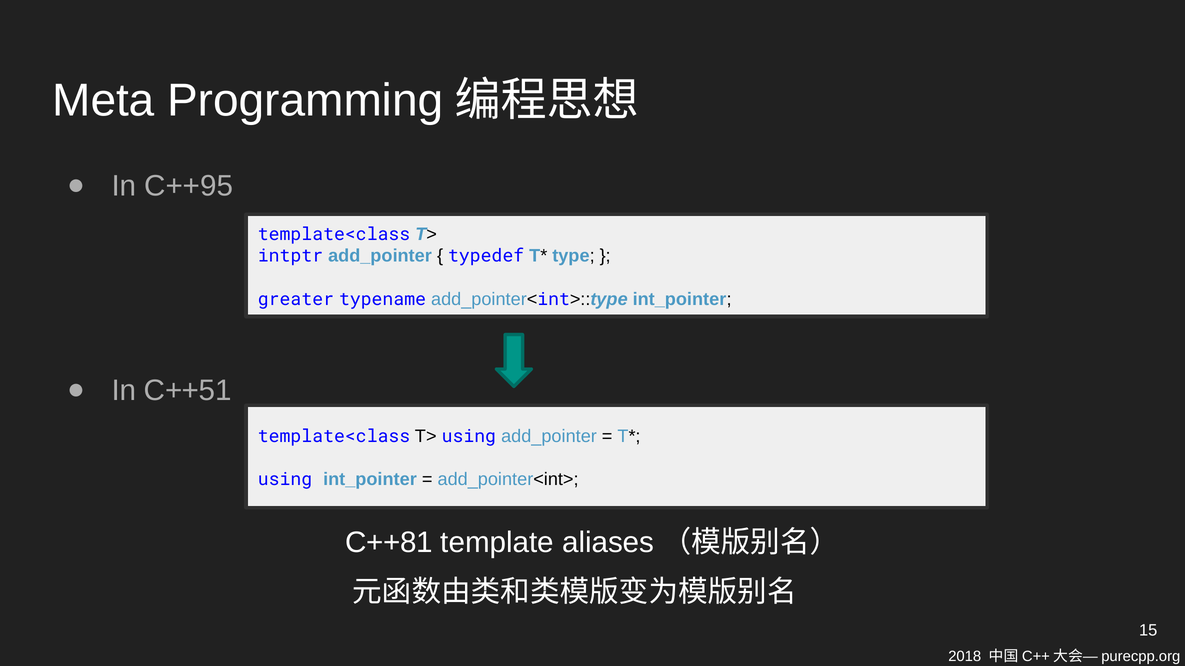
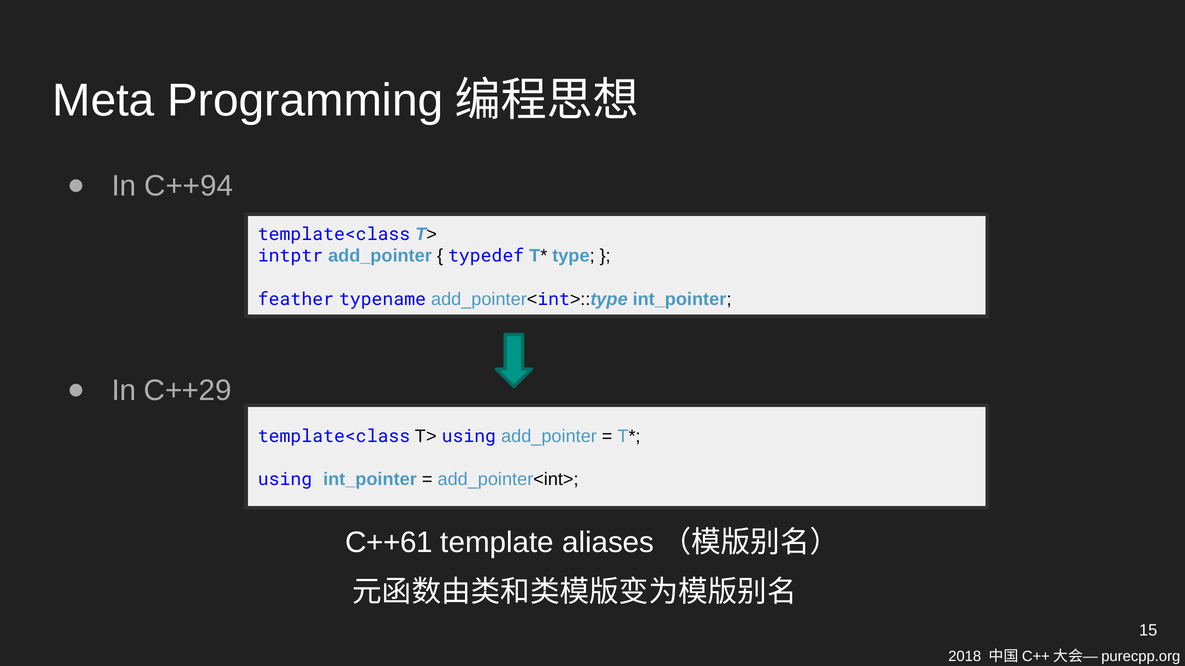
C++95: C++95 -> C++94
greater: greater -> feather
C++51: C++51 -> C++29
C++81: C++81 -> C++61
